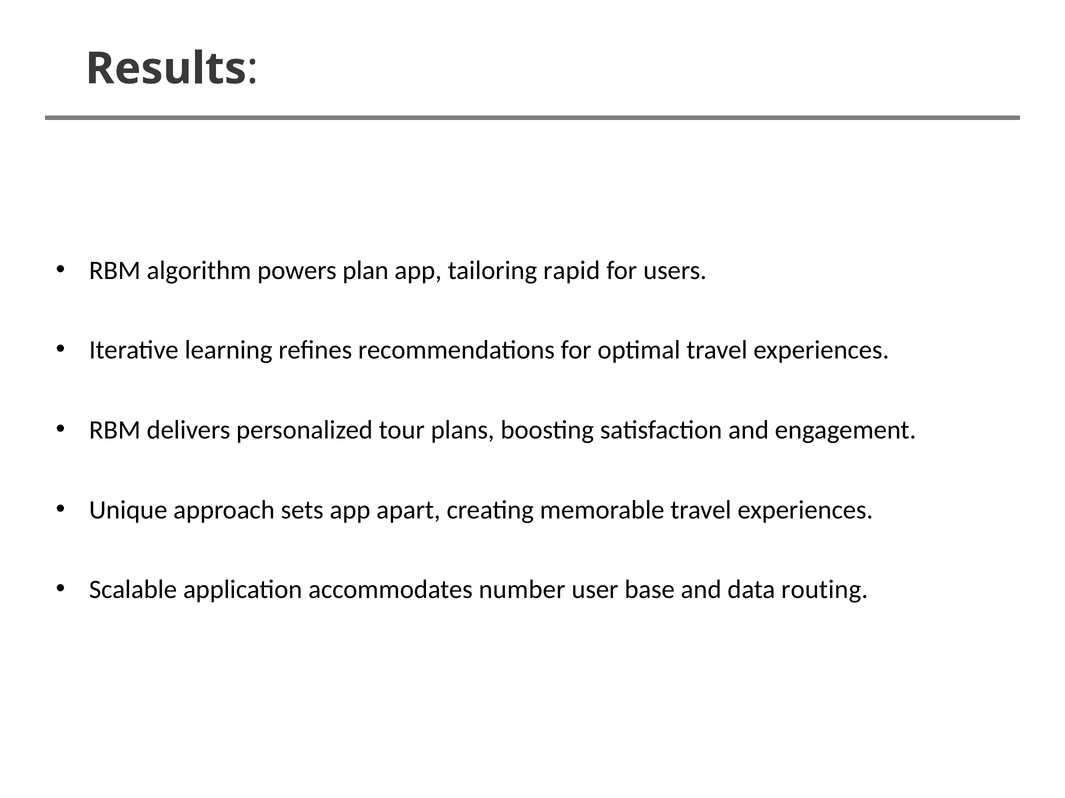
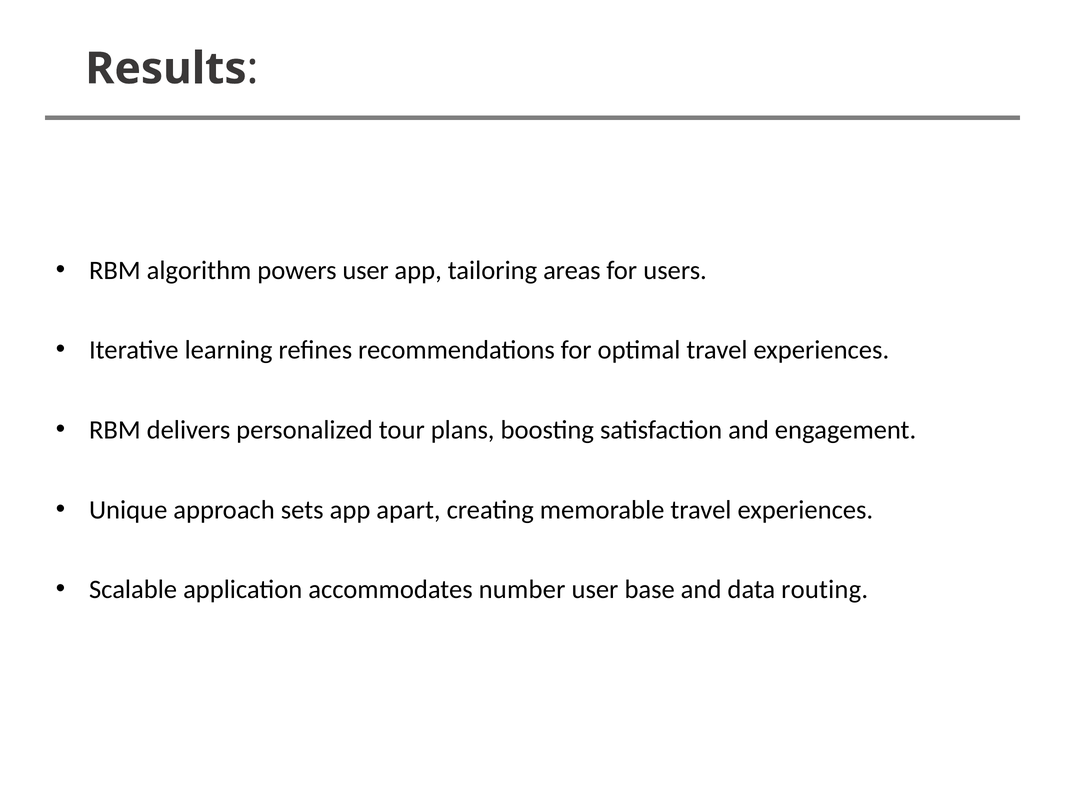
powers plan: plan -> user
rapid: rapid -> areas
